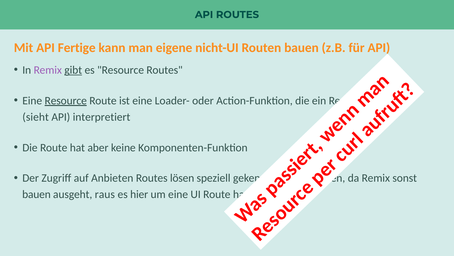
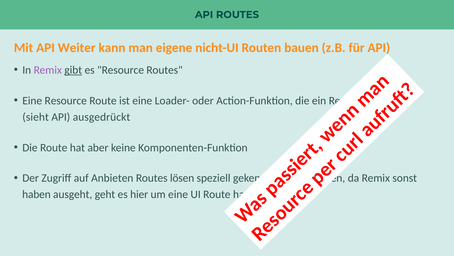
Fertige: Fertige -> Weiter
Resource at (66, 100) underline: present -> none
interpretiert: interpretiert -> ausgedrückt
bauen at (36, 194): bauen -> haben
raus: raus -> geht
